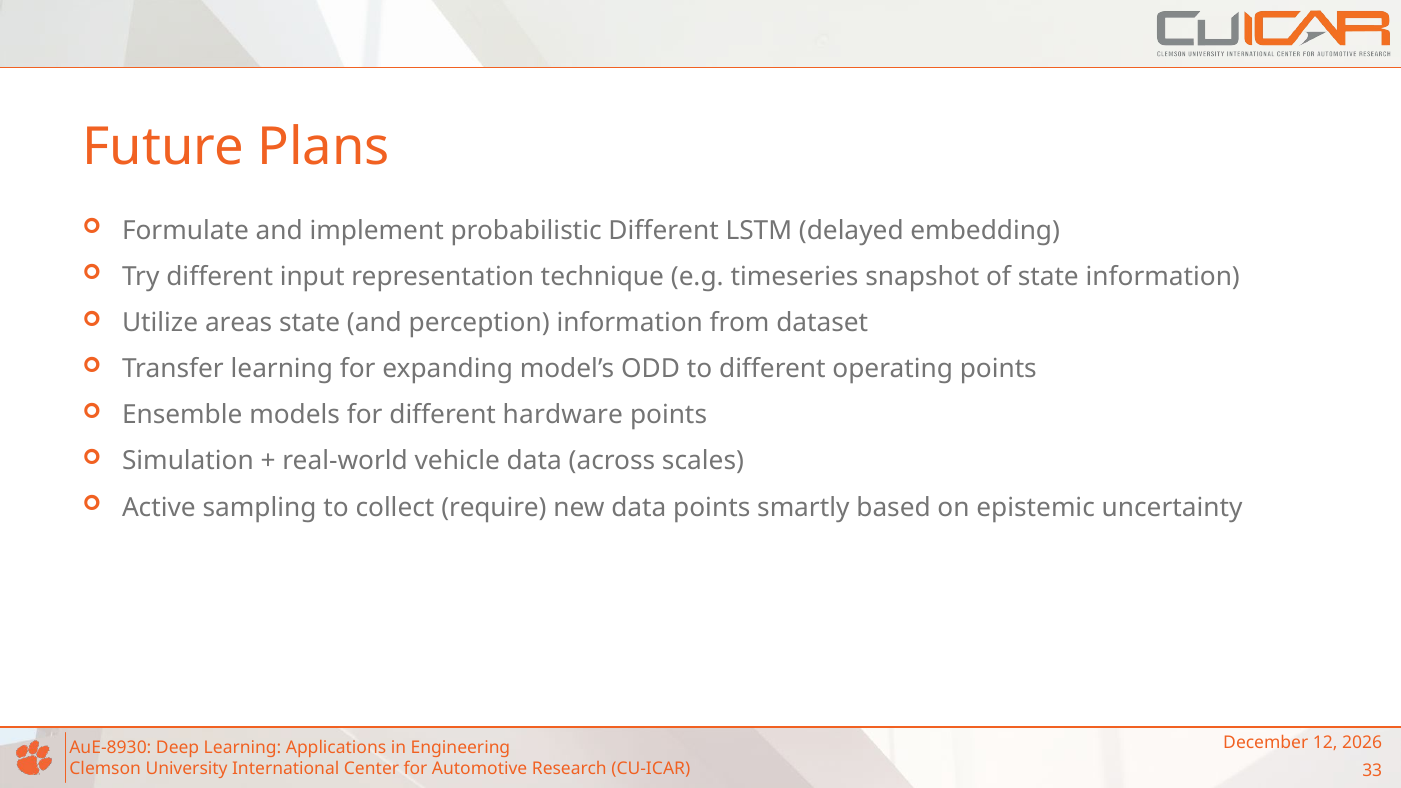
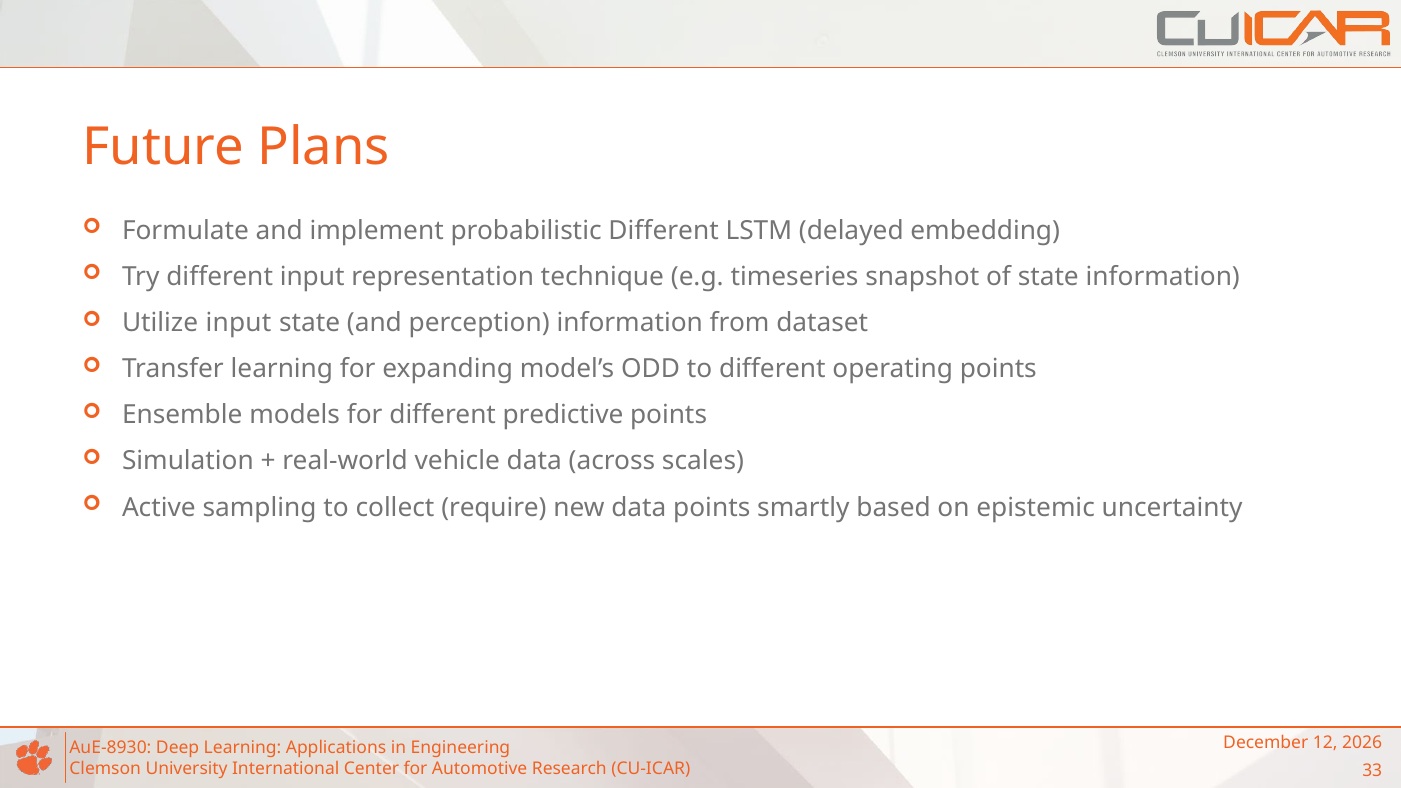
Utilize areas: areas -> input
hardware: hardware -> predictive
